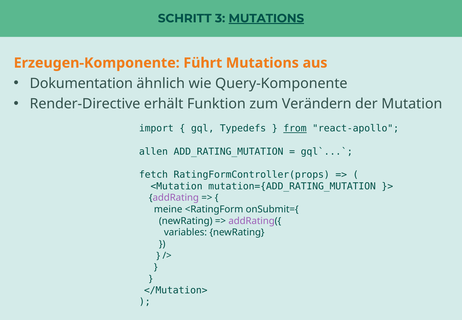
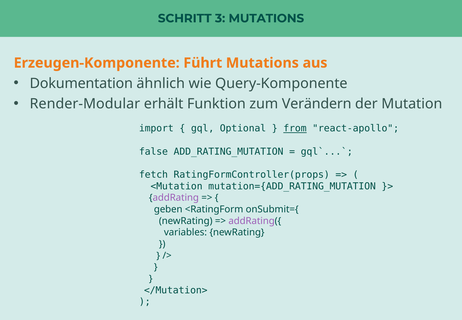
MUTATIONS at (266, 18) underline: present -> none
Render-Directive: Render-Directive -> Render-Modular
Typedefs: Typedefs -> Optional
allen: allen -> false
meine: meine -> geben
